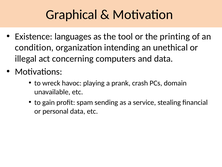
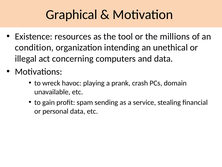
languages: languages -> resources
printing: printing -> millions
